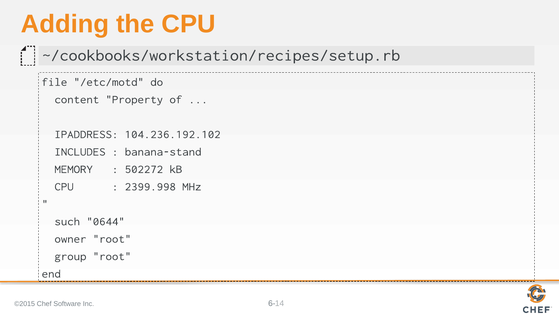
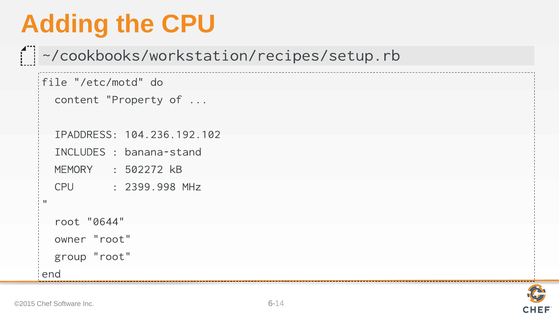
such at (67, 222): such -> root
